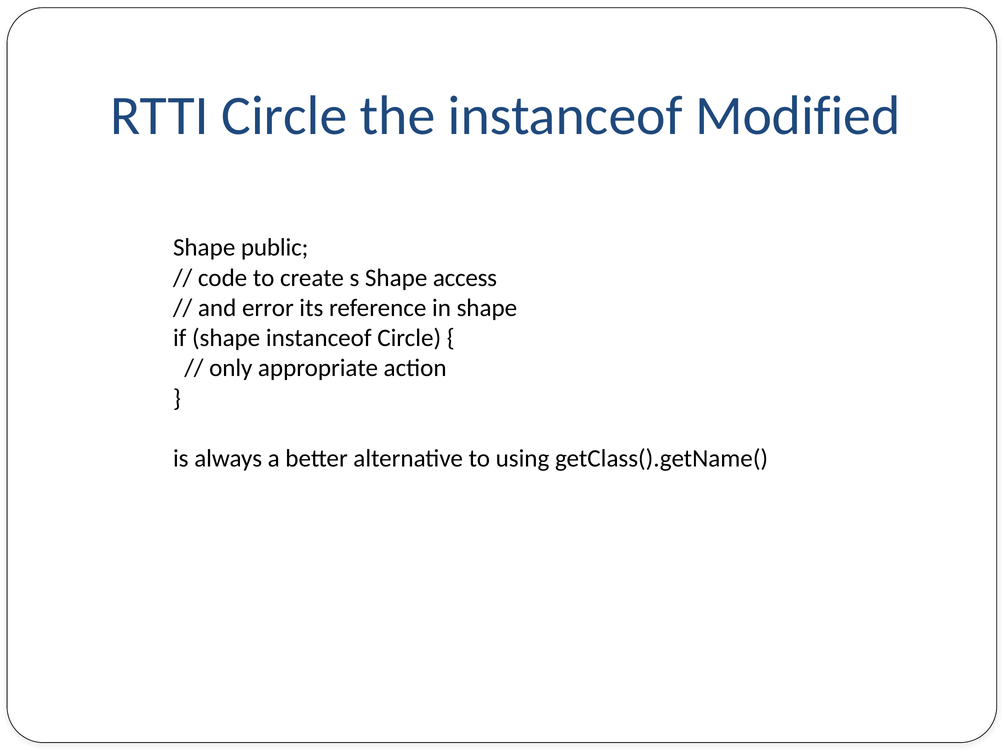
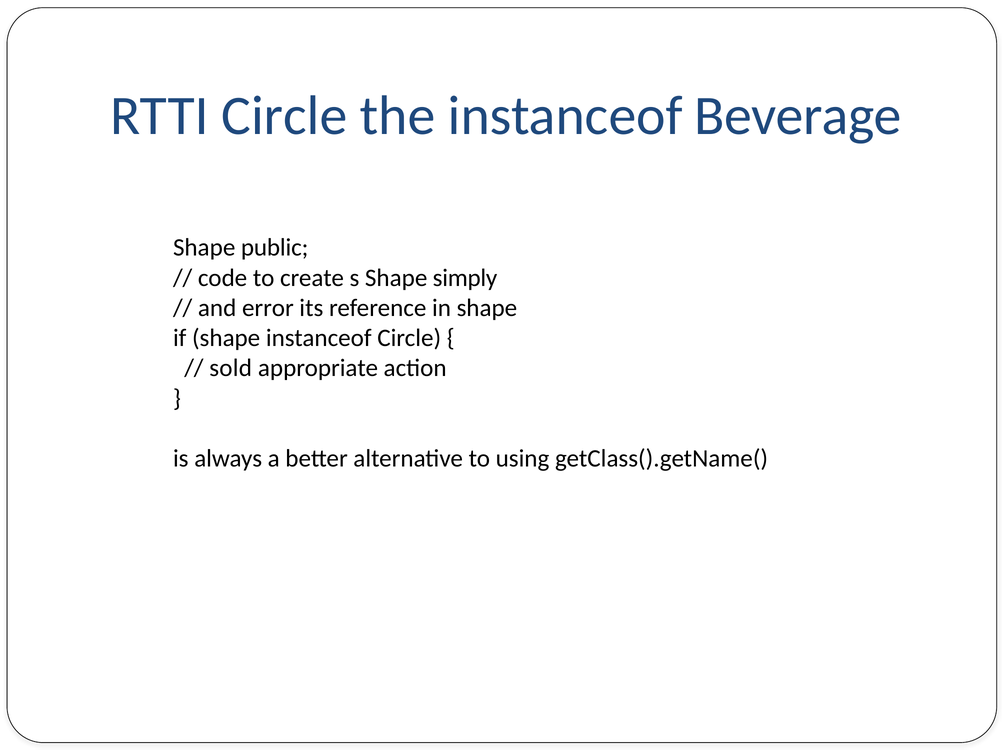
Modified: Modified -> Beverage
access: access -> simply
only: only -> sold
